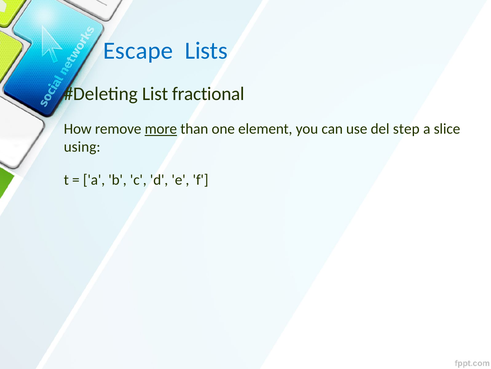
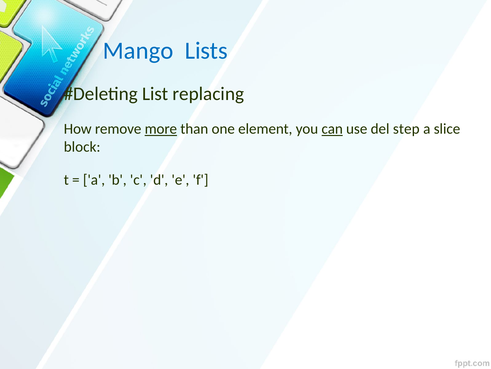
Escape: Escape -> Mango
fractional: fractional -> replacing
can underline: none -> present
using: using -> block
